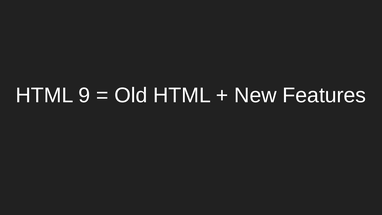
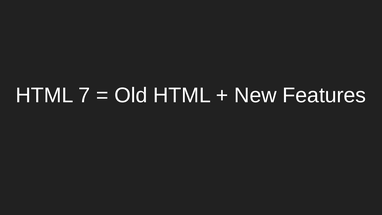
9: 9 -> 7
